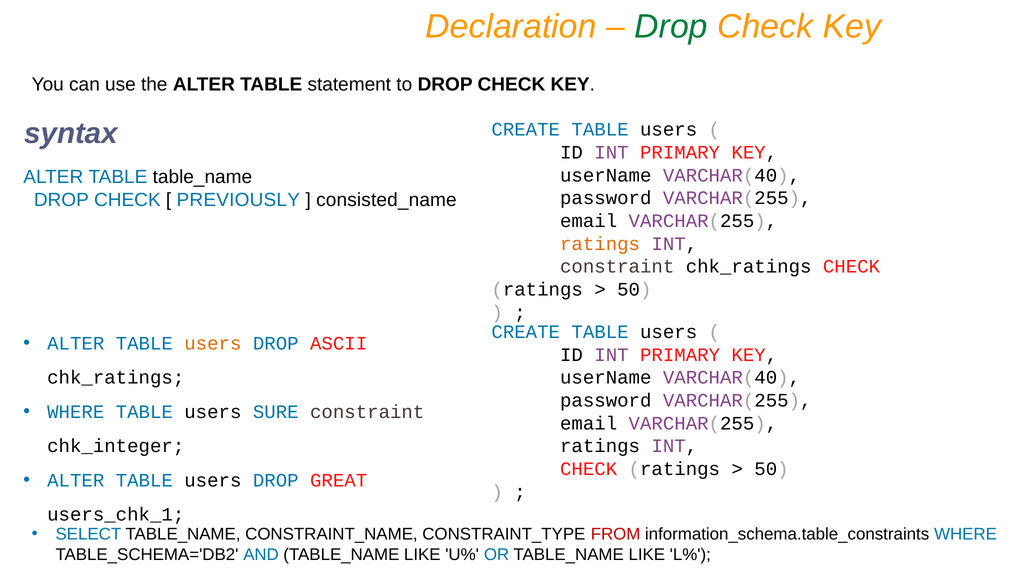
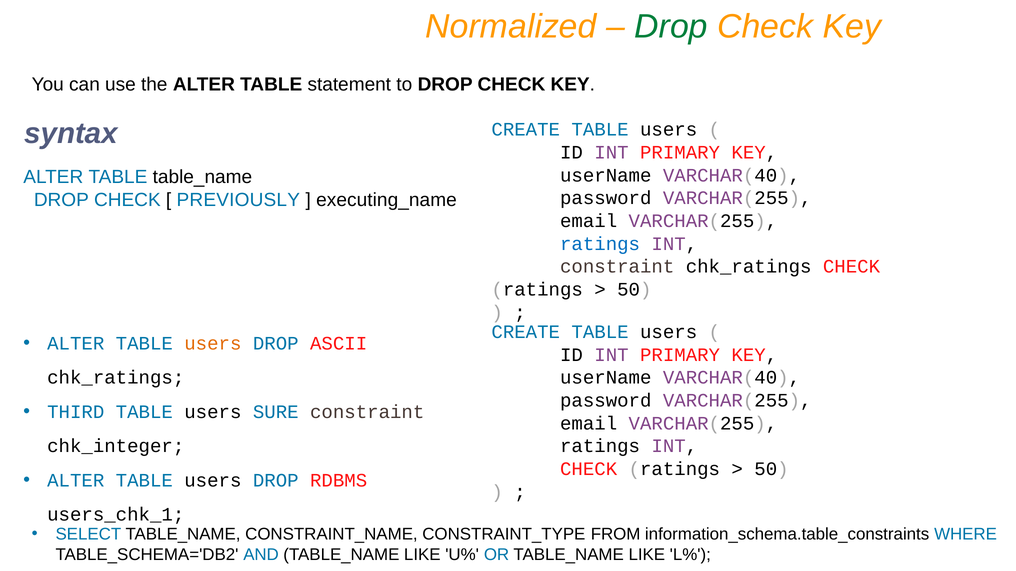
Declaration: Declaration -> Normalized
consisted_name: consisted_name -> executing_name
ratings at (600, 244) colour: orange -> blue
WHERE at (76, 412): WHERE -> THIRD
GREAT: GREAT -> RDBMS
FROM colour: red -> black
